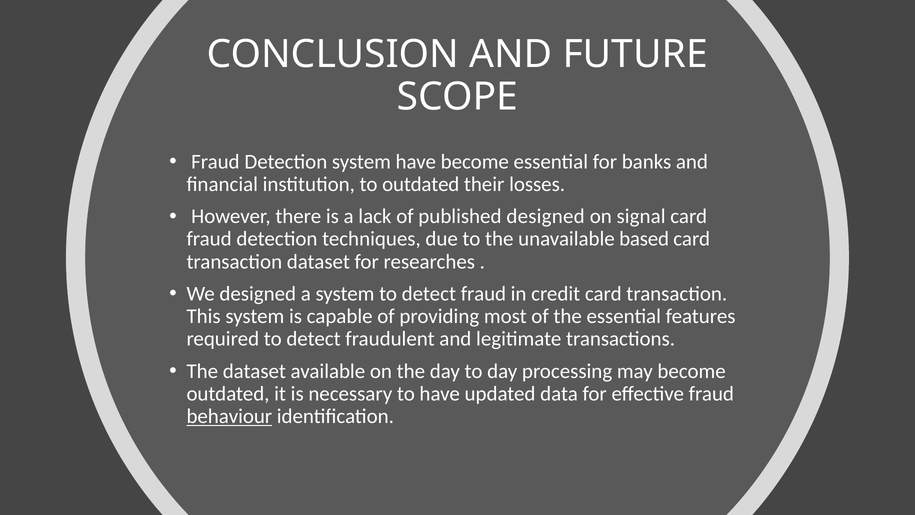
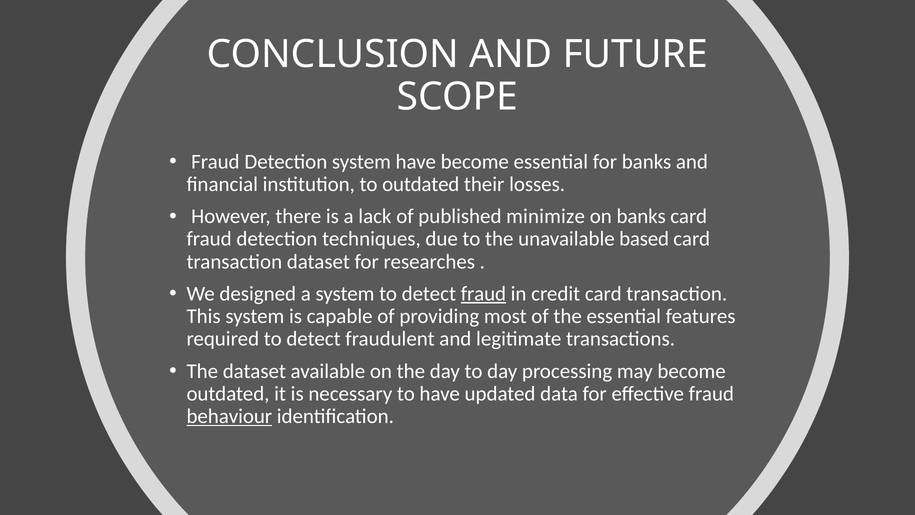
published designed: designed -> minimize
on signal: signal -> banks
fraud at (483, 294) underline: none -> present
